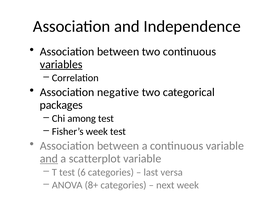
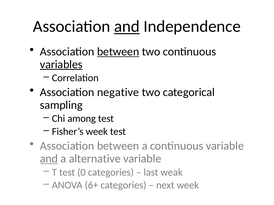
and at (127, 27) underline: none -> present
between at (118, 52) underline: none -> present
packages: packages -> sampling
scatterplot: scatterplot -> alternative
6: 6 -> 0
versa: versa -> weak
8+: 8+ -> 6+
